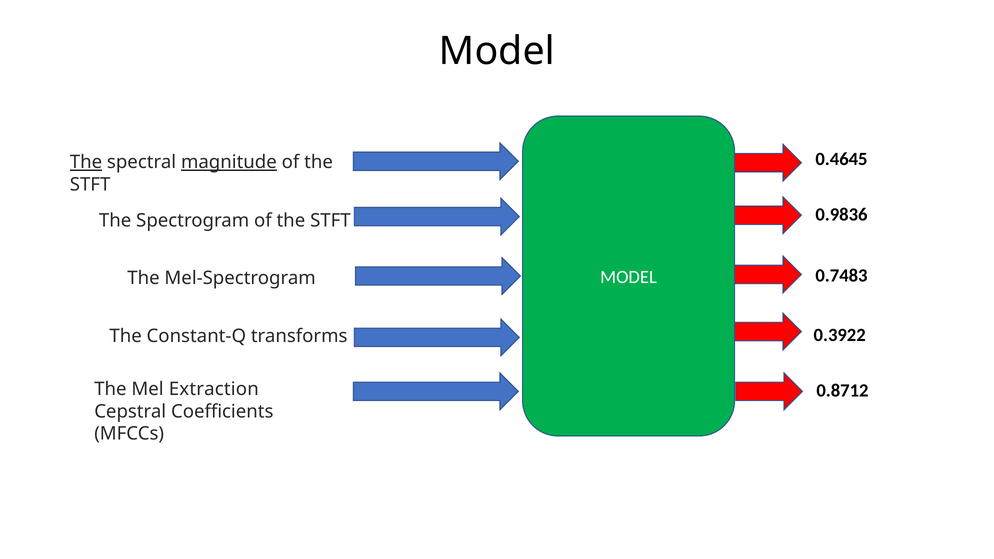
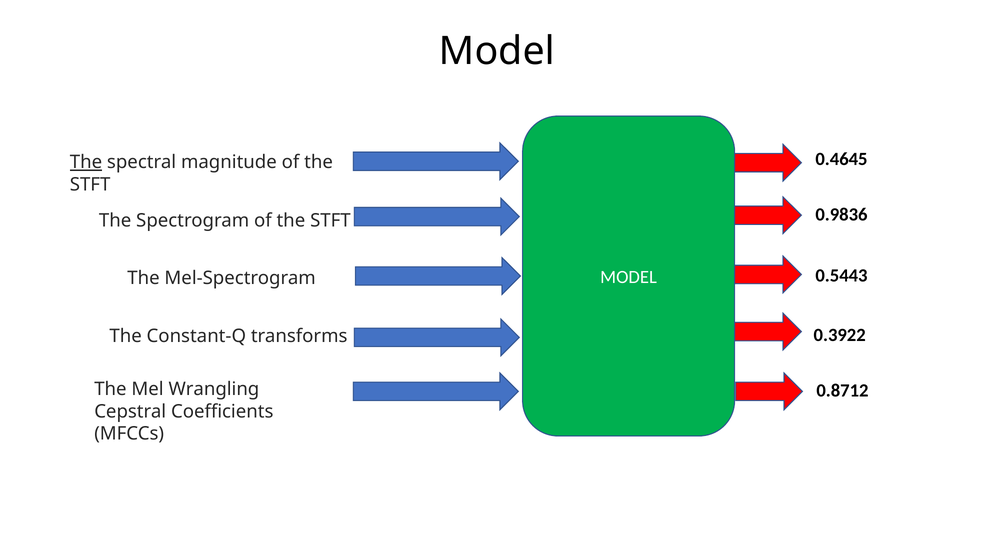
magnitude underline: present -> none
0.7483: 0.7483 -> 0.5443
Extraction: Extraction -> Wrangling
